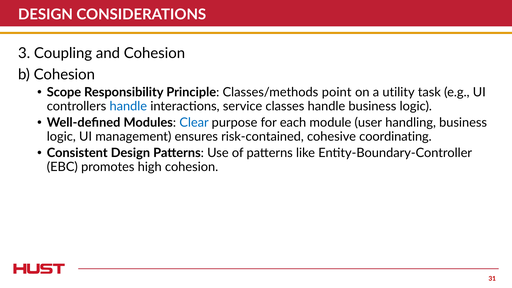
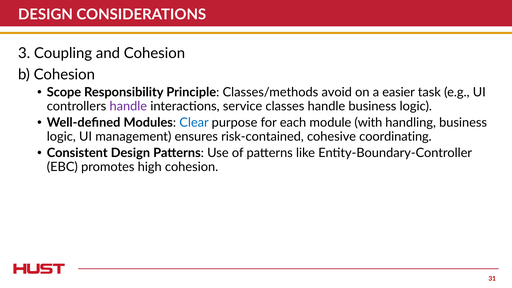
point: point -> avoid
utility: utility -> easier
handle at (128, 106) colour: blue -> purple
user: user -> with
